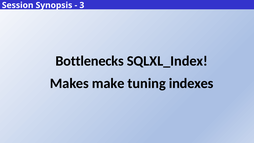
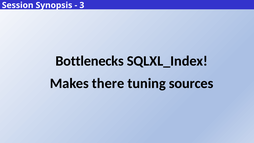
make: make -> there
indexes: indexes -> sources
